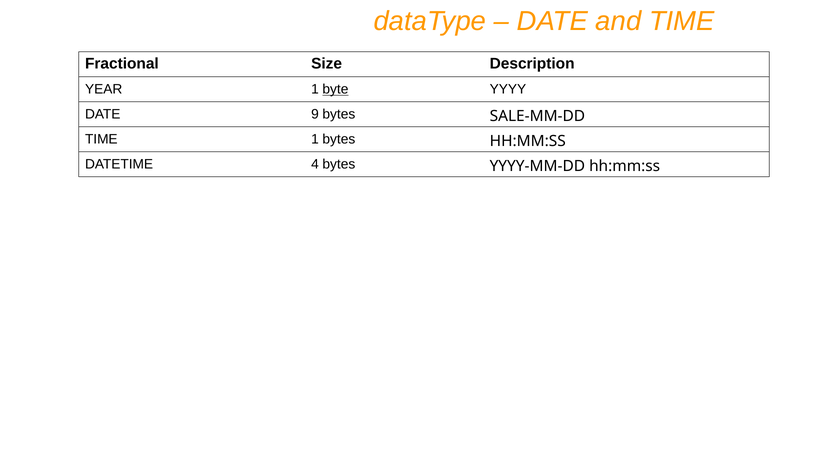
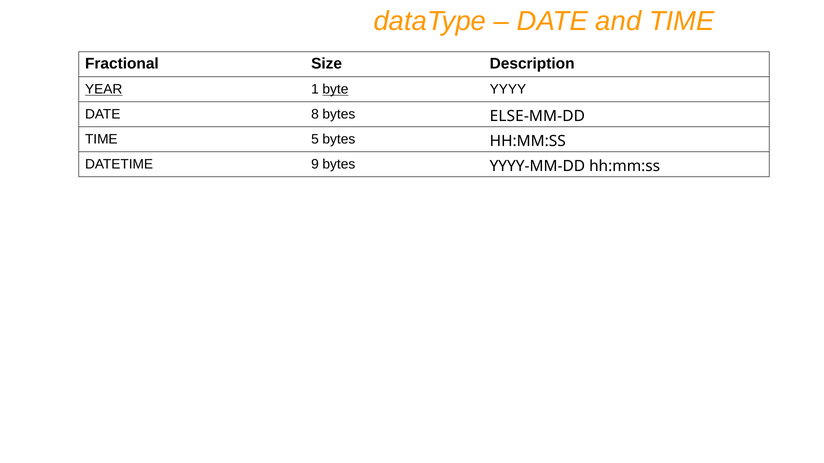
YEAR underline: none -> present
9: 9 -> 8
SALE-MM-DD: SALE-MM-DD -> ELSE-MM-DD
TIME 1: 1 -> 5
4: 4 -> 9
